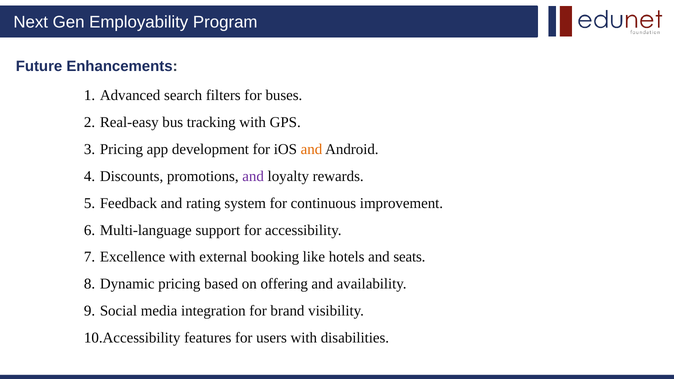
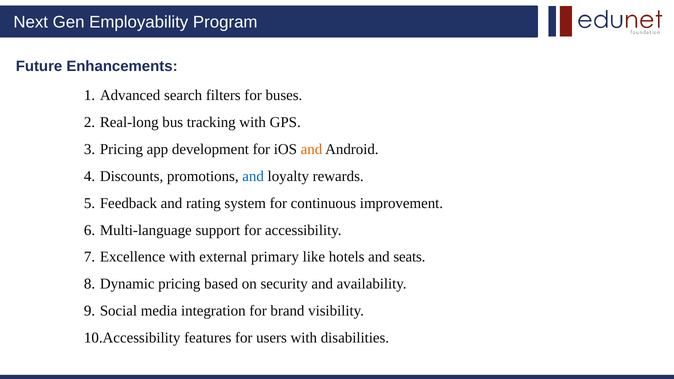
Real-easy: Real-easy -> Real-long
and at (253, 176) colour: purple -> blue
booking: booking -> primary
offering: offering -> security
